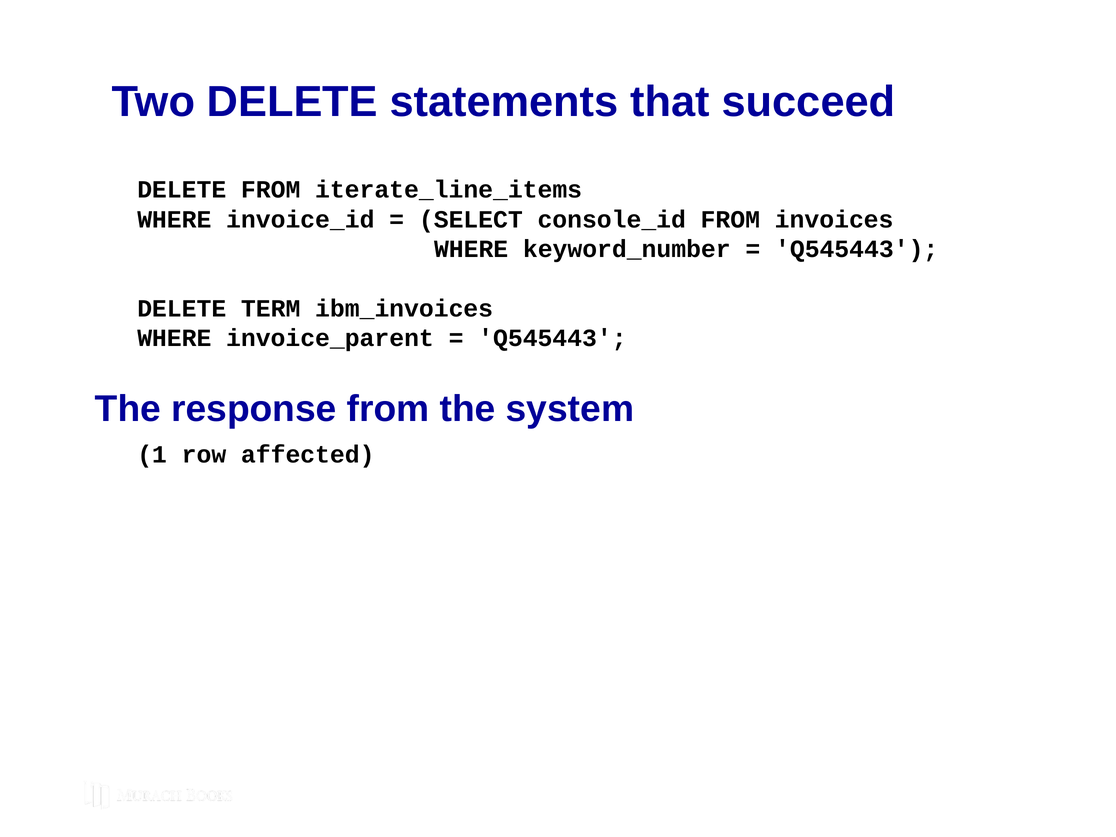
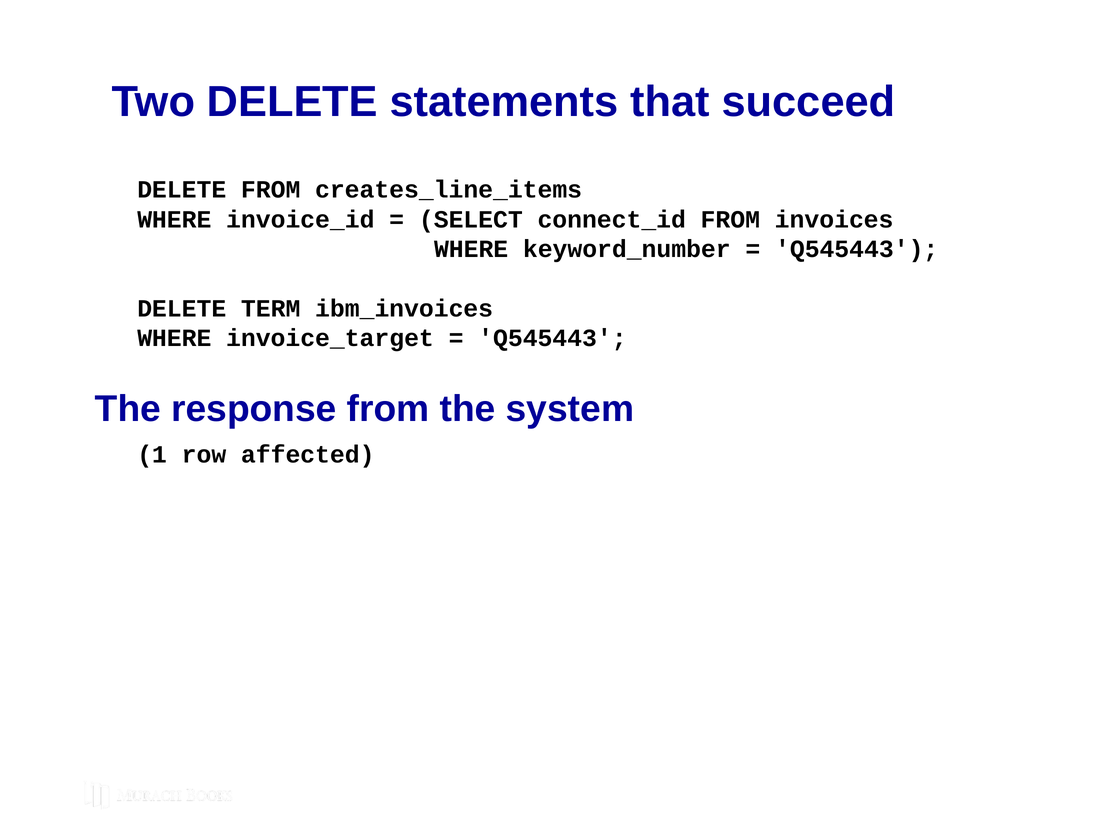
iterate_line_items: iterate_line_items -> creates_line_items
console_id: console_id -> connect_id
invoice_parent: invoice_parent -> invoice_target
